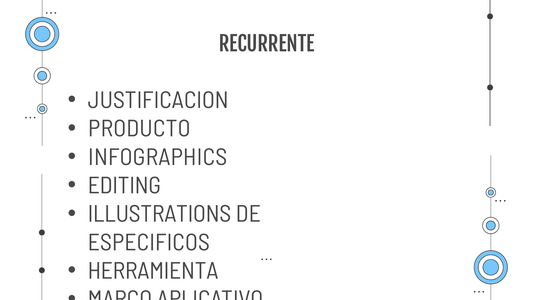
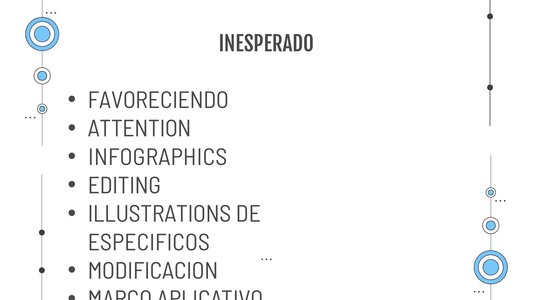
RECURRENTE: RECURRENTE -> INESPERADO
JUSTIFICACION: JUSTIFICACION -> FAVORECIENDO
PRODUCTO: PRODUCTO -> ATTENTION
HERRAMIENTA: HERRAMIENTA -> MODIFICACION
